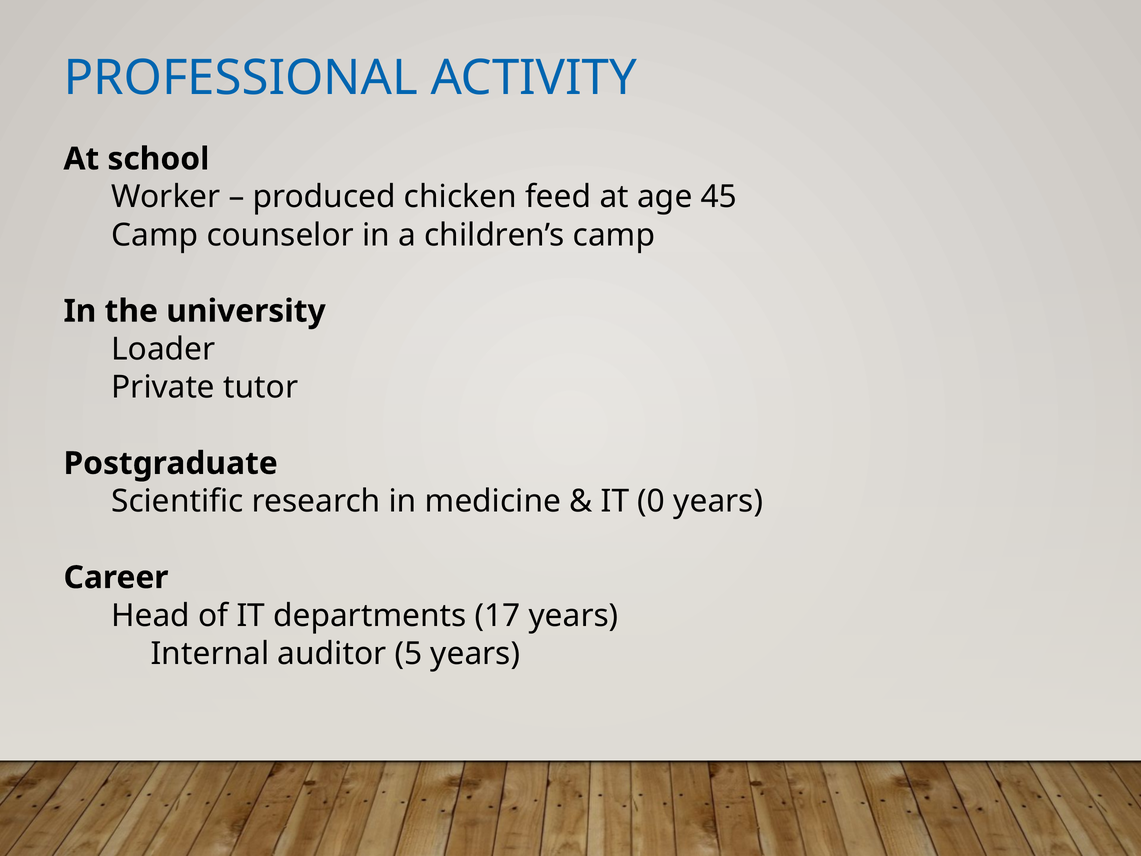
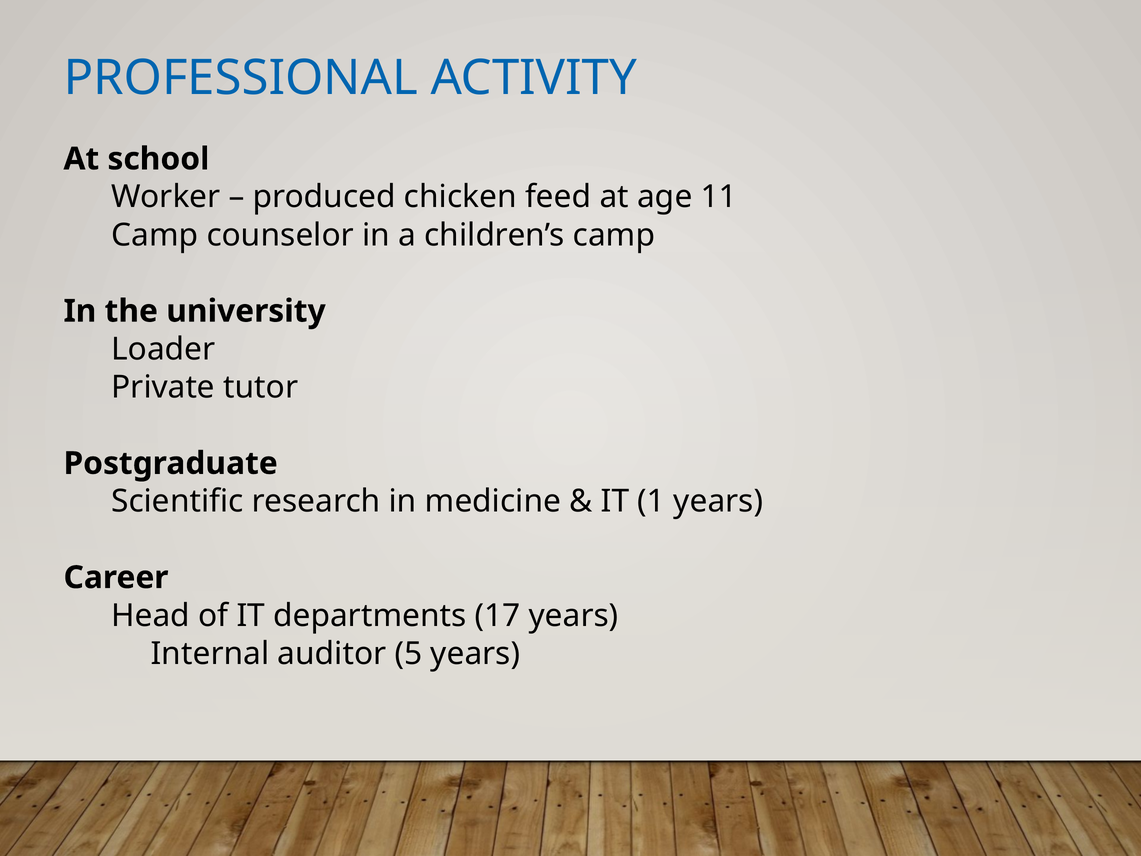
45: 45 -> 11
0: 0 -> 1
